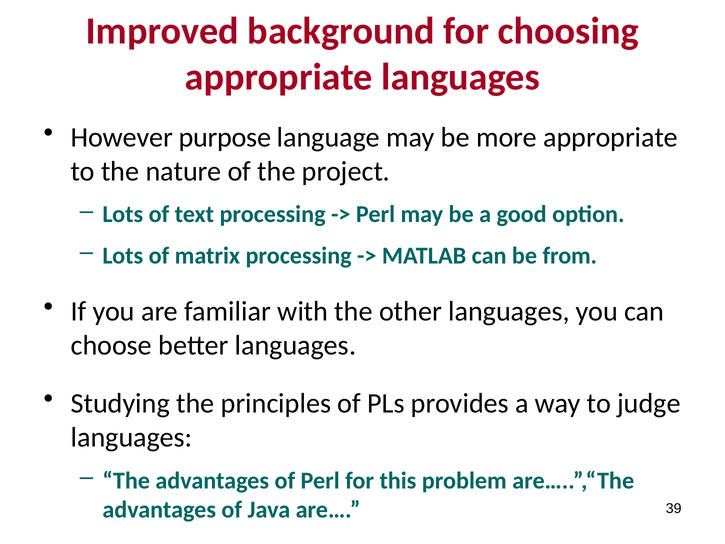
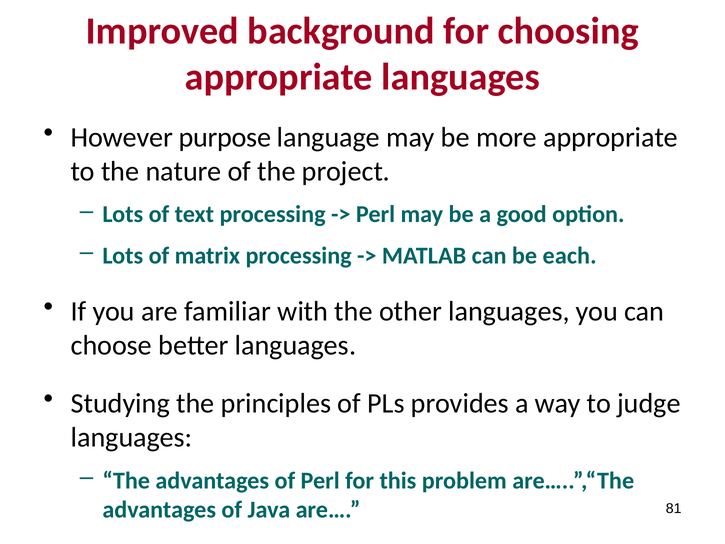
from: from -> each
39: 39 -> 81
